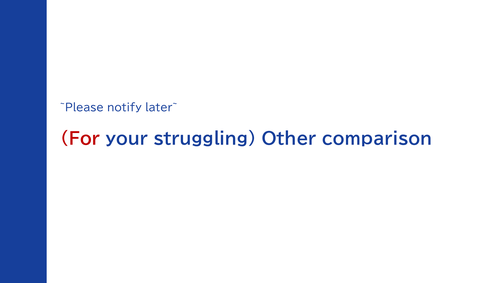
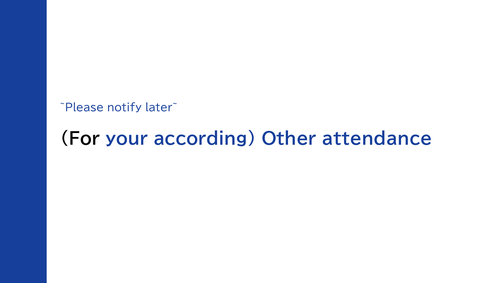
For colour: red -> black
struggling: struggling -> according
comparison: comparison -> attendance
